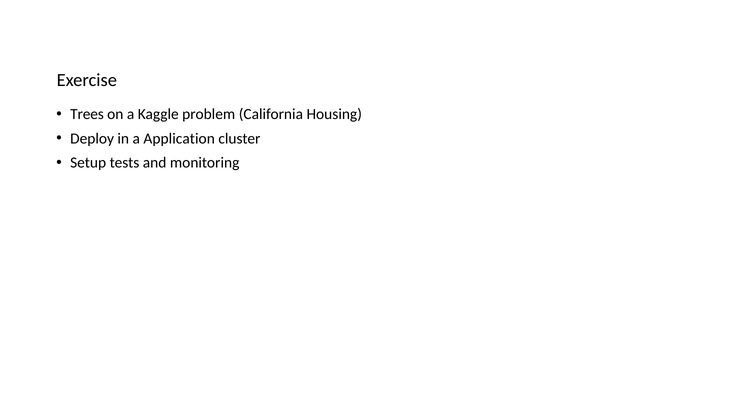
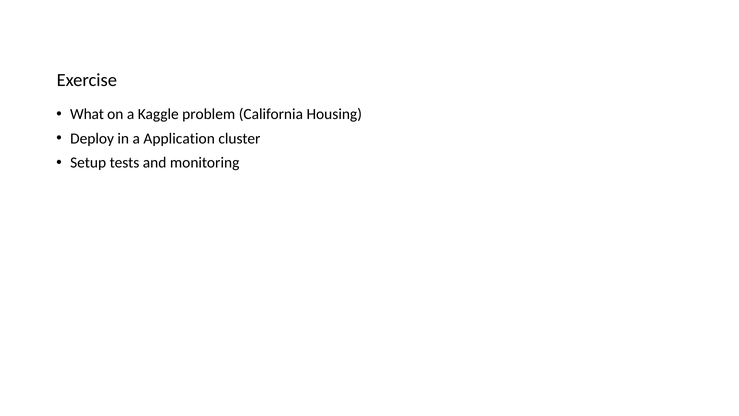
Trees: Trees -> What
